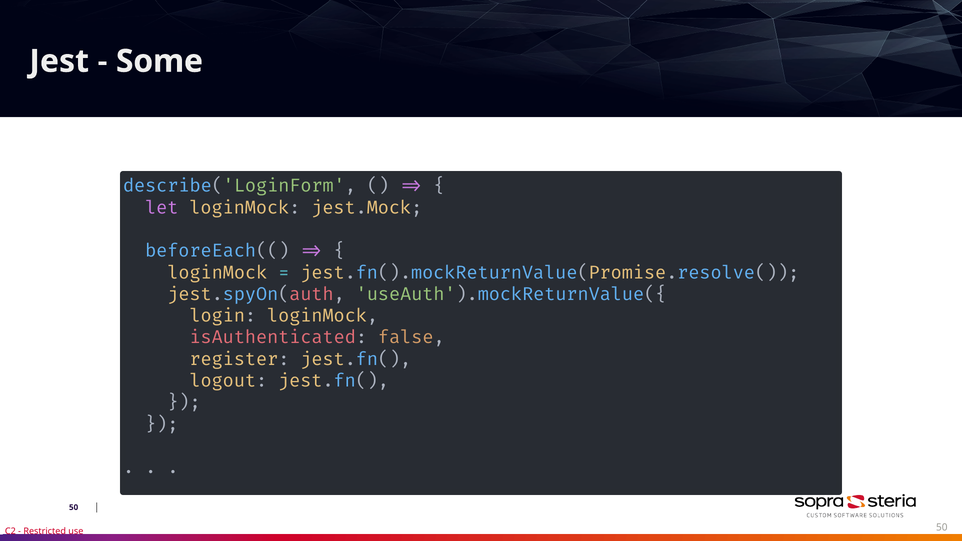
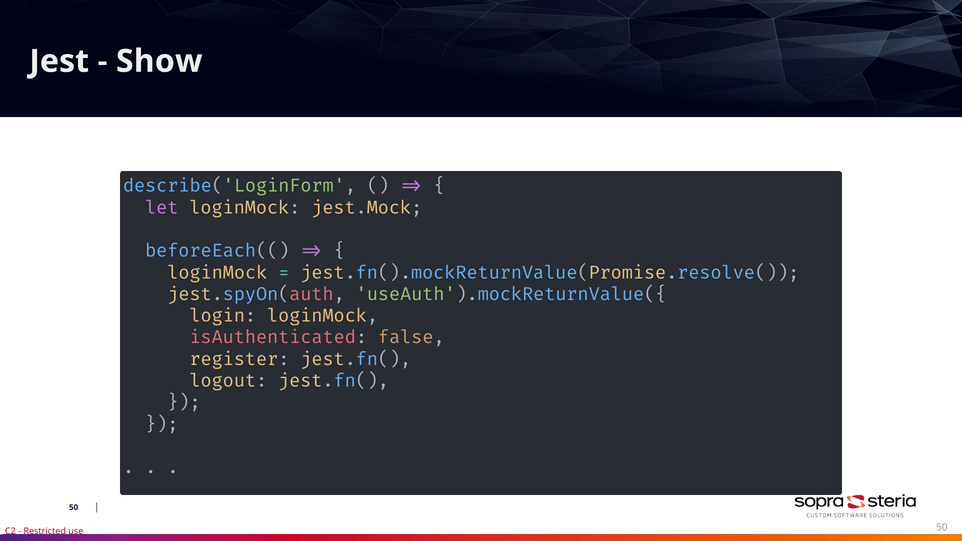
Some: Some -> Show
